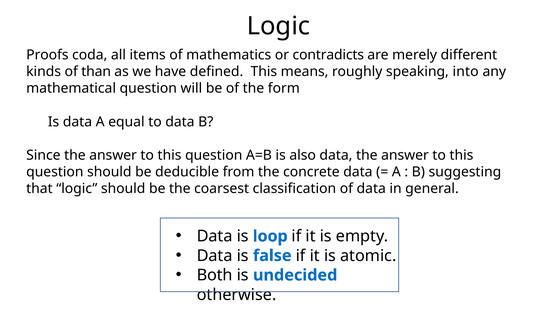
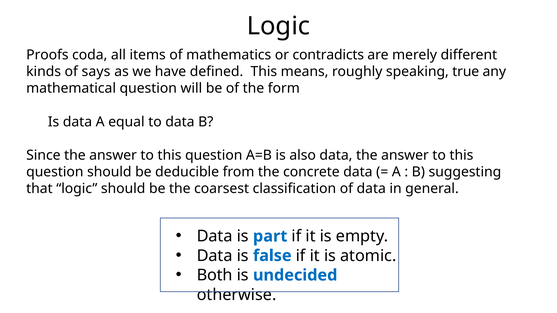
than: than -> says
into: into -> true
loop: loop -> part
